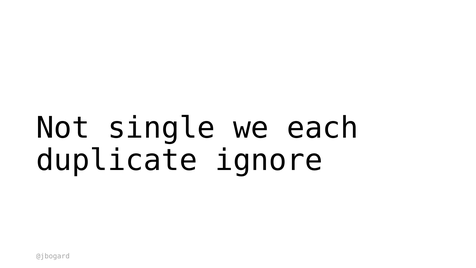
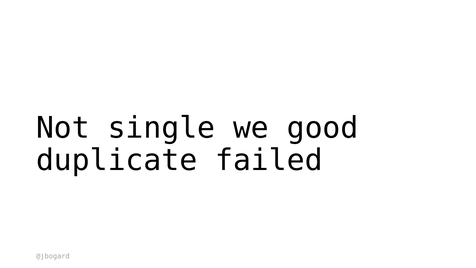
each: each -> good
ignore: ignore -> failed
